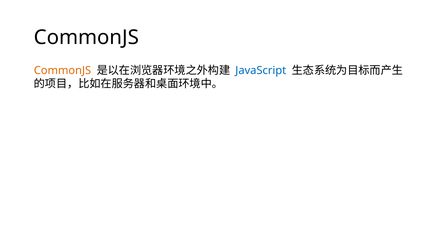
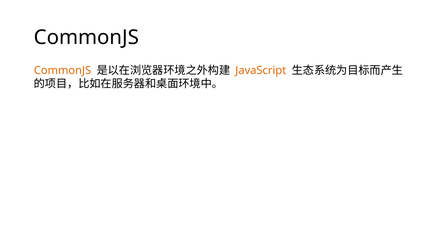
JavaScript colour: blue -> orange
